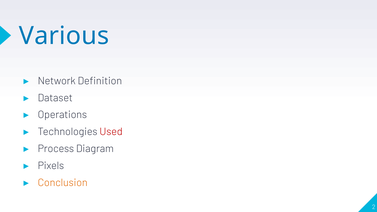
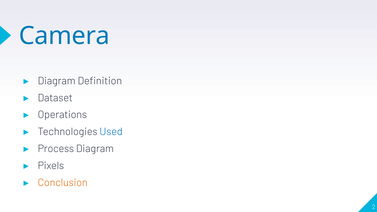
Various: Various -> Camera
Network at (57, 81): Network -> Diagram
Used colour: red -> blue
